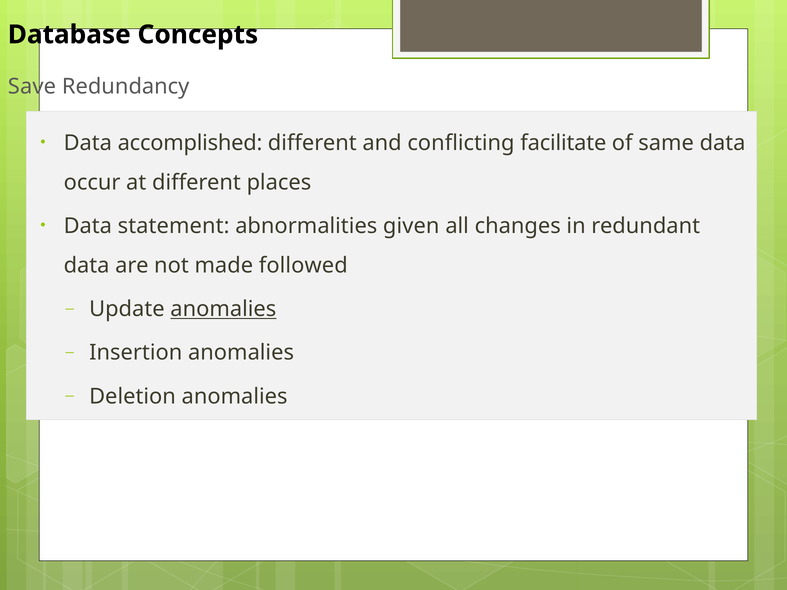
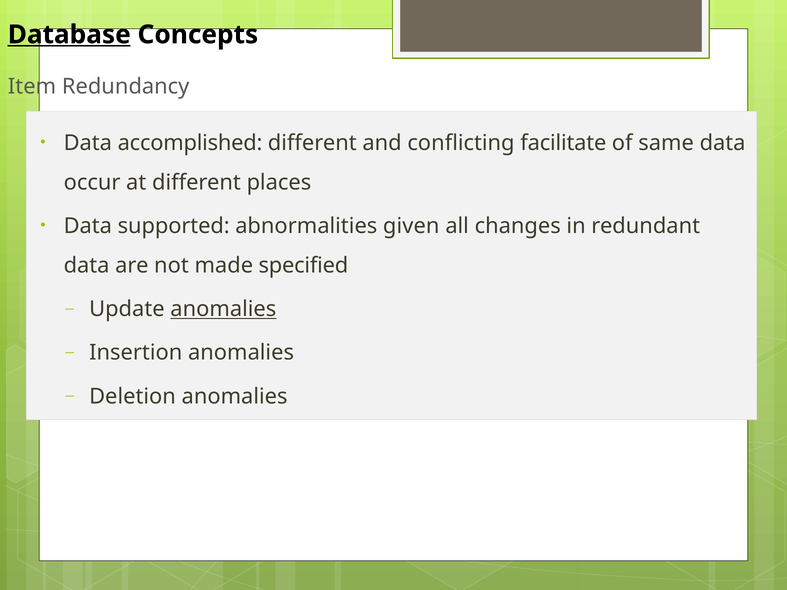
Database underline: none -> present
Save: Save -> Item
statement: statement -> supported
followed: followed -> specified
